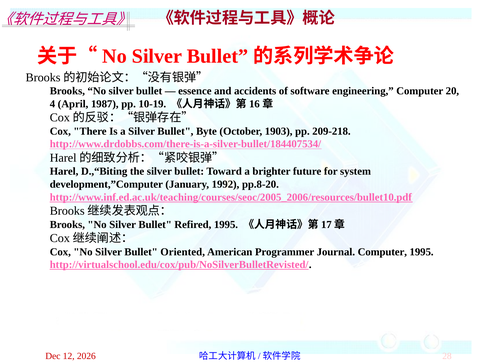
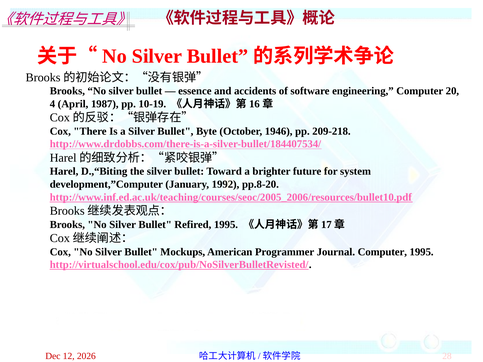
1903: 1903 -> 1946
Oriented: Oriented -> Mockups
